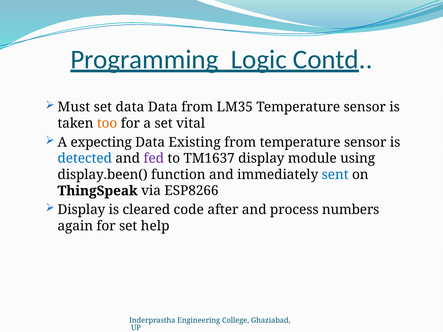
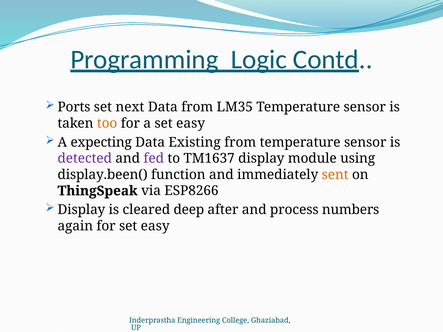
Must: Must -> Ports
set data: data -> next
a set vital: vital -> easy
detected colour: blue -> purple
sent colour: blue -> orange
code: code -> deep
for set help: help -> easy
